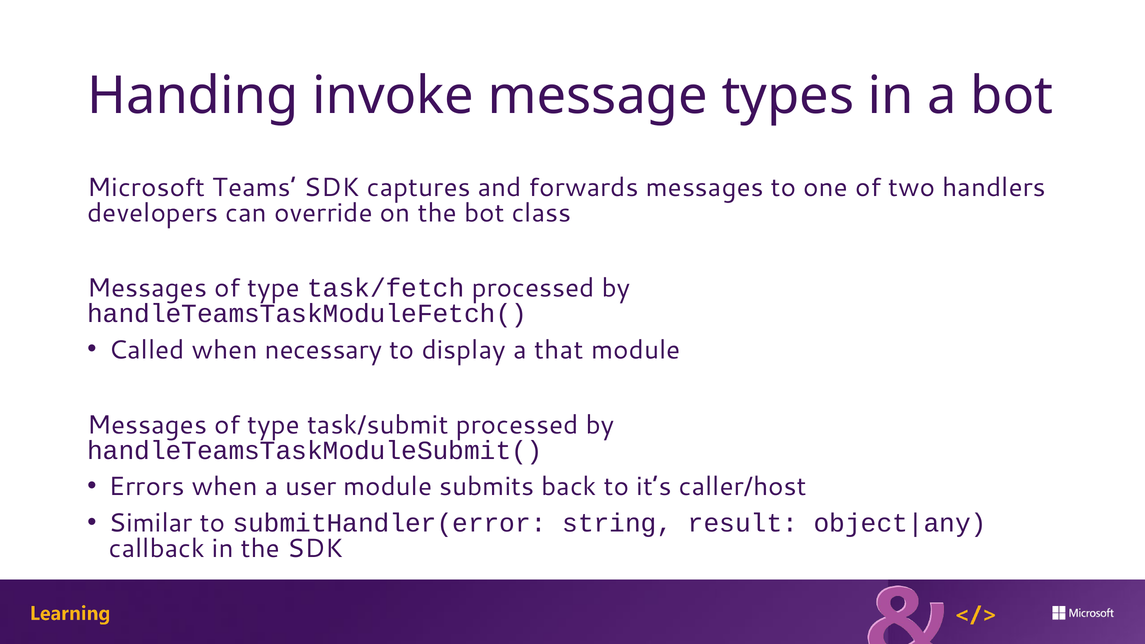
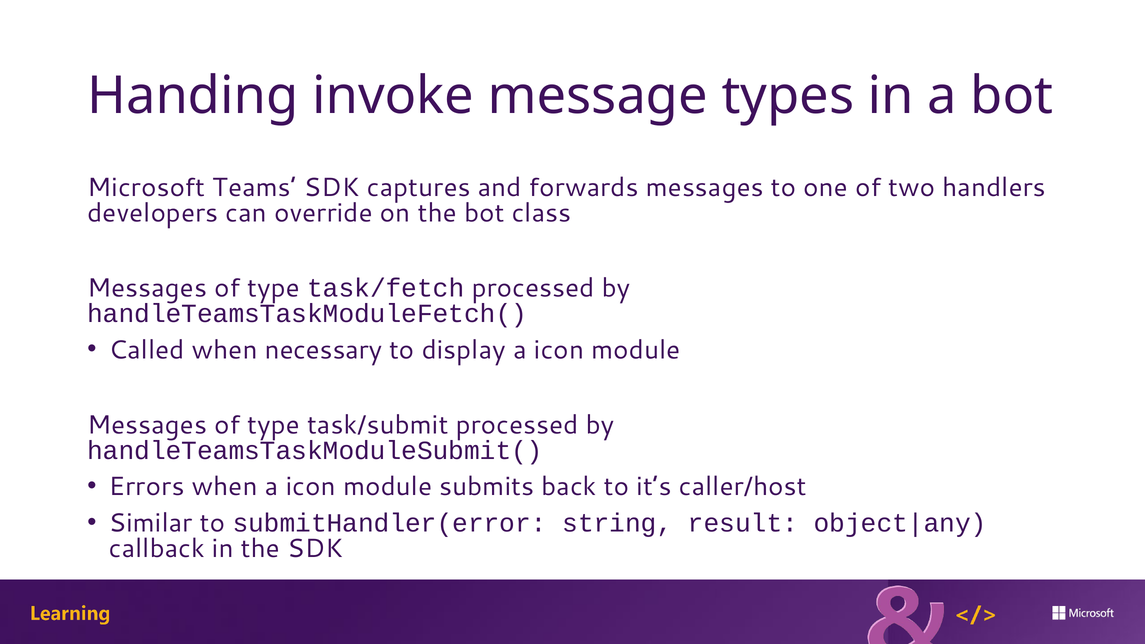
display a that: that -> icon
when a user: user -> icon
